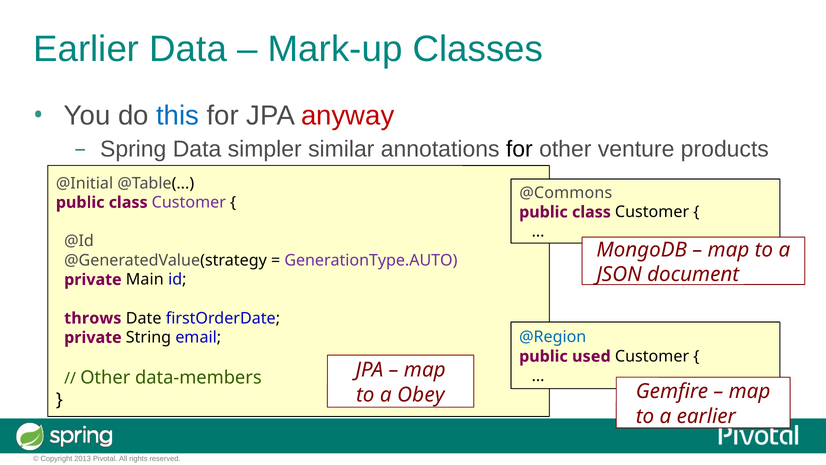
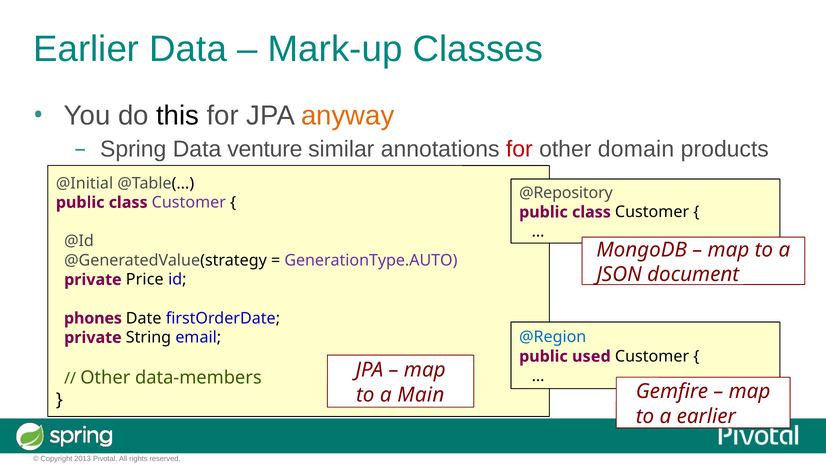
this colour: blue -> black
anyway colour: red -> orange
simpler: simpler -> venture
for at (519, 149) colour: black -> red
venture: venture -> domain
@Commons: @Commons -> @Repository
Main: Main -> Price
throws: throws -> phones
Obey: Obey -> Main
